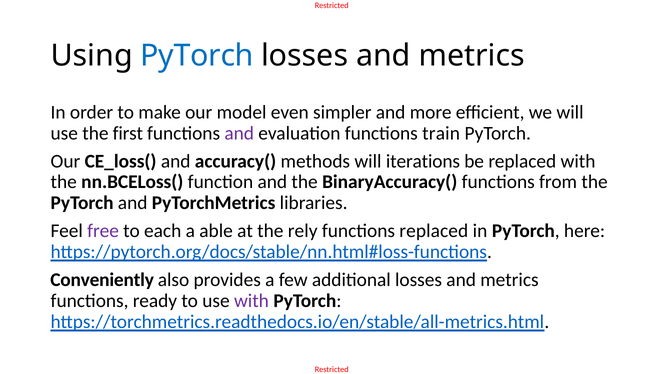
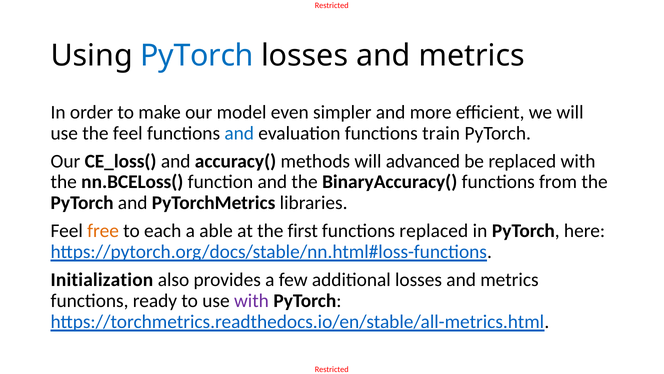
the first: first -> feel
and at (239, 133) colour: purple -> blue
iterations: iterations -> advanced
free colour: purple -> orange
rely: rely -> first
Conveniently: Conveniently -> Initialization
